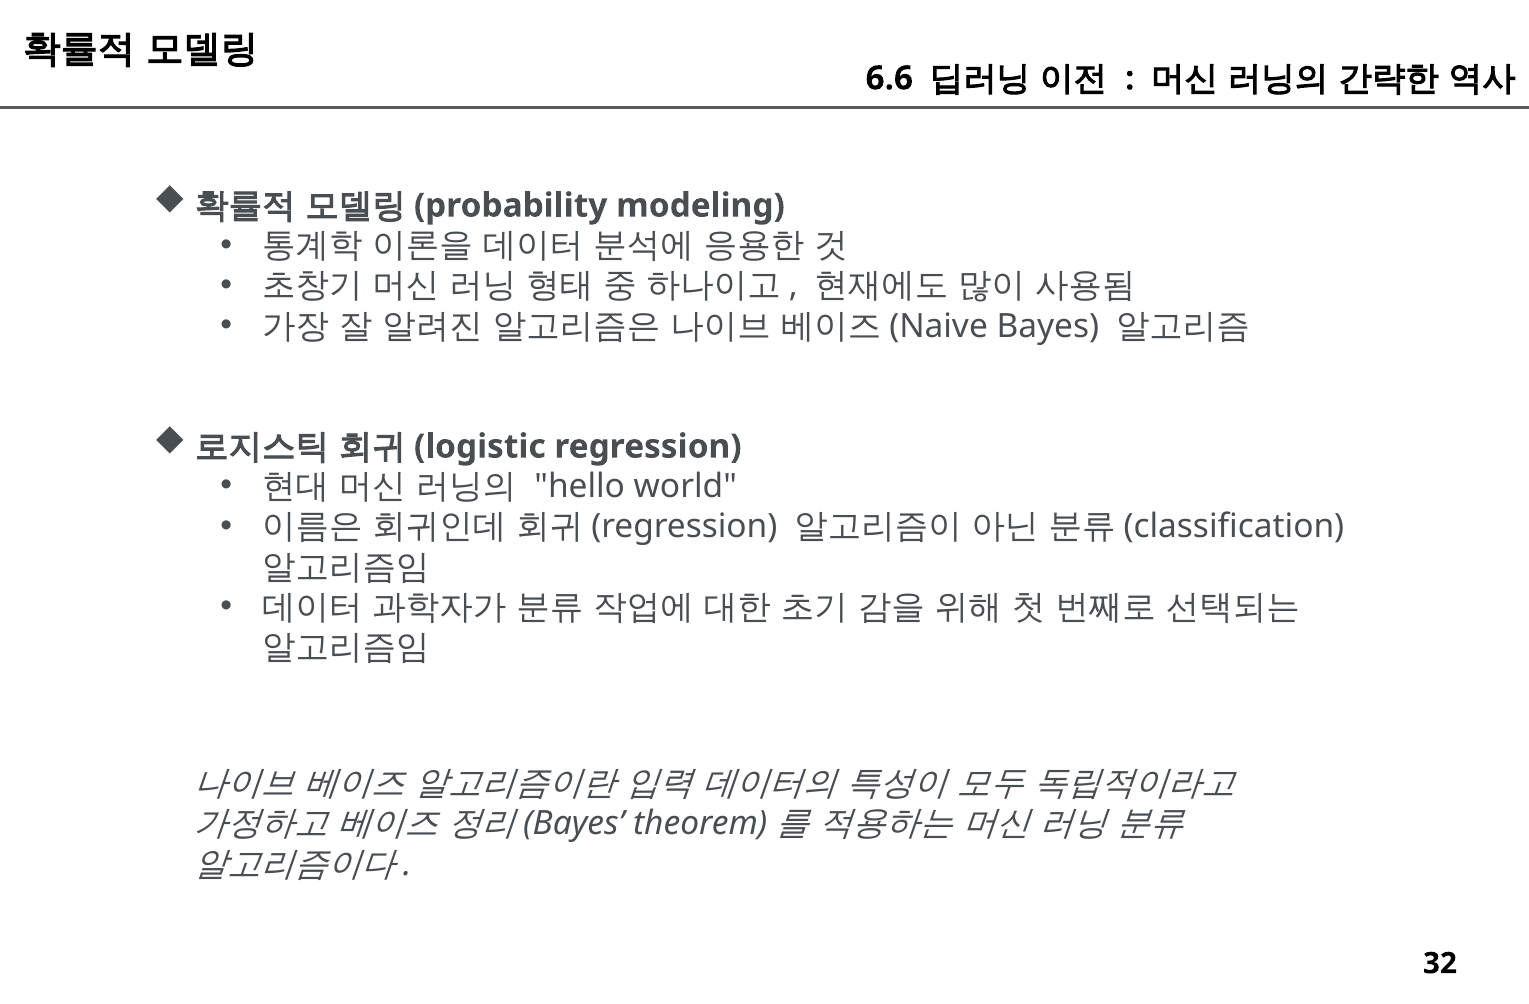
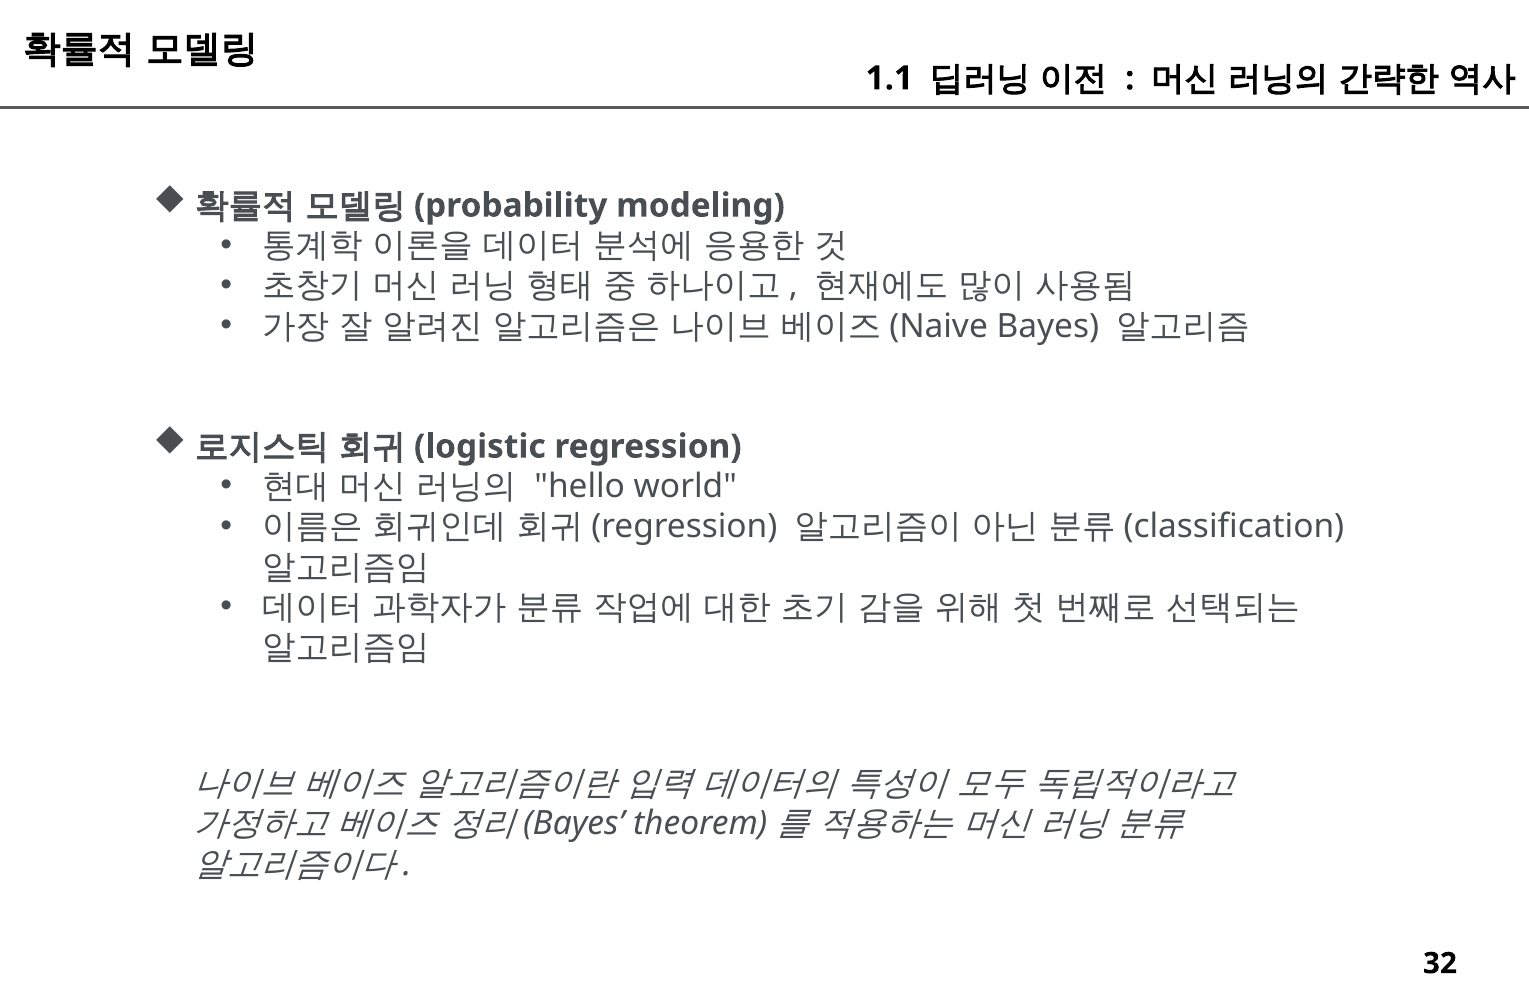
6.6: 6.6 -> 1.1
